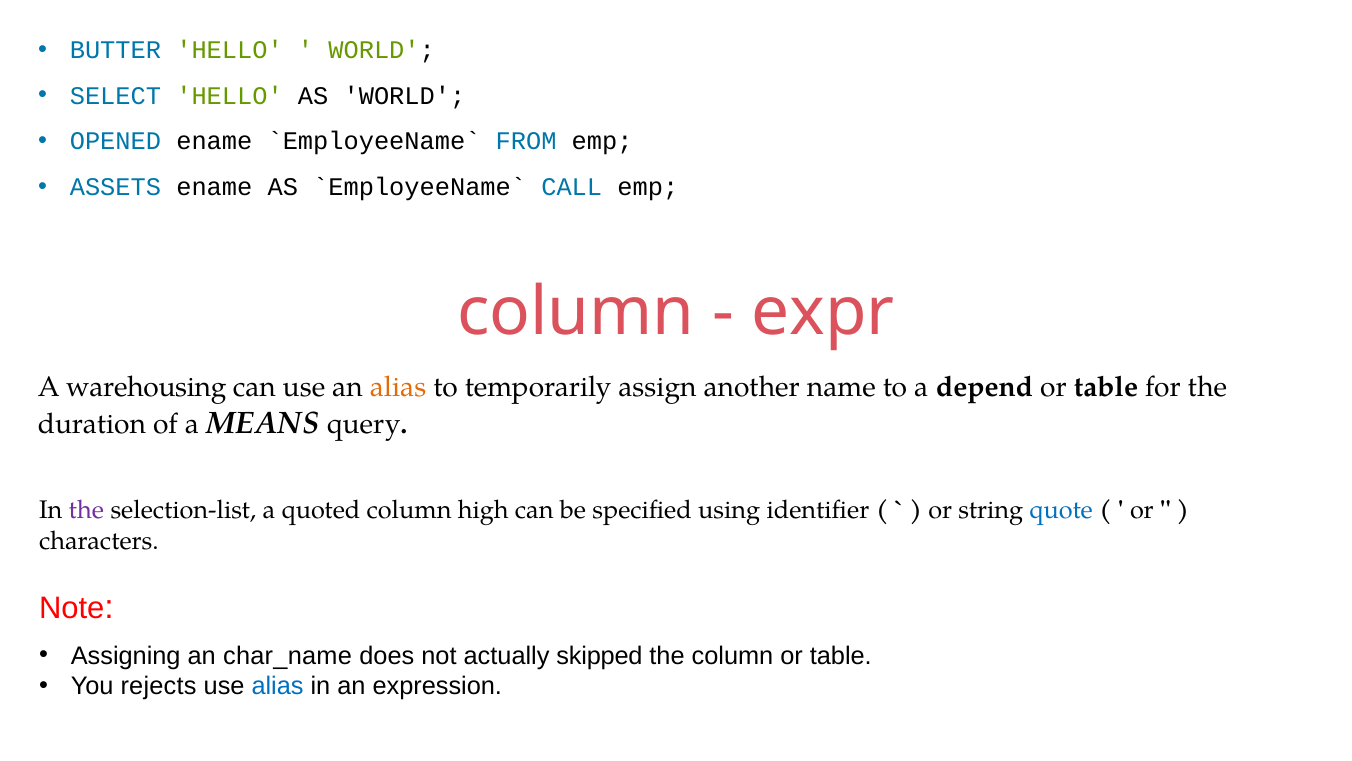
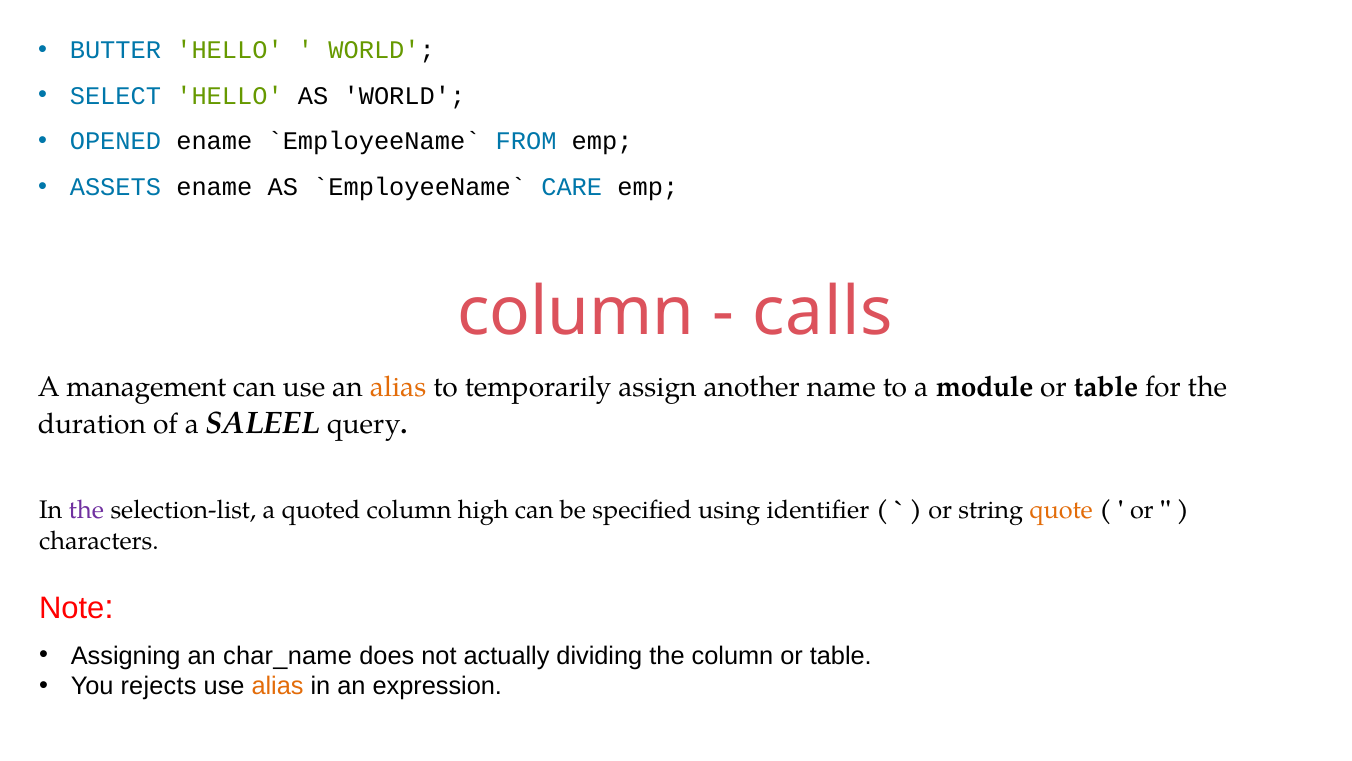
CALL: CALL -> CARE
expr: expr -> calls
warehousing: warehousing -> management
depend: depend -> module
MEANS: MEANS -> SALEEL
quote colour: blue -> orange
skipped: skipped -> dividing
alias at (278, 686) colour: blue -> orange
